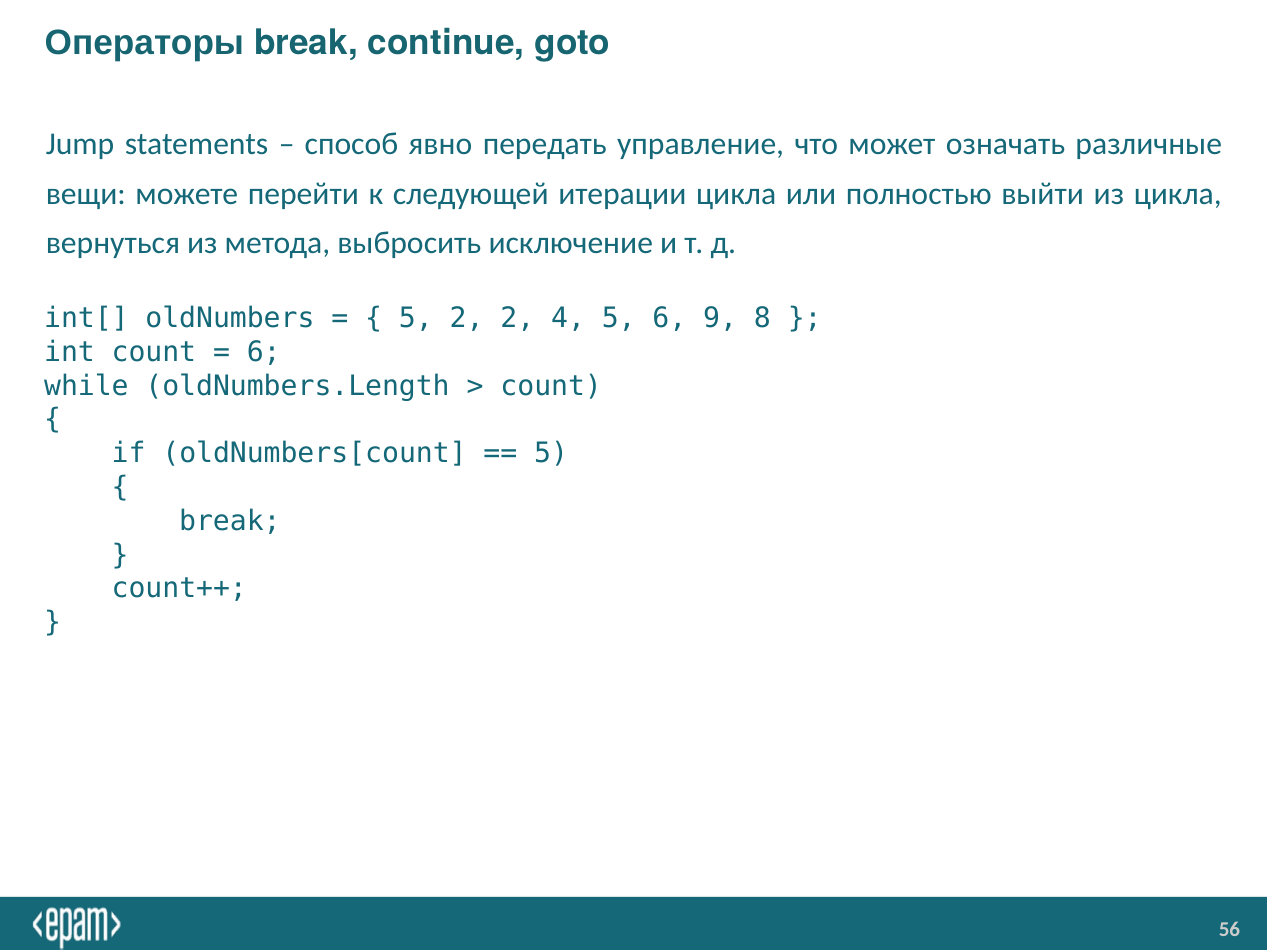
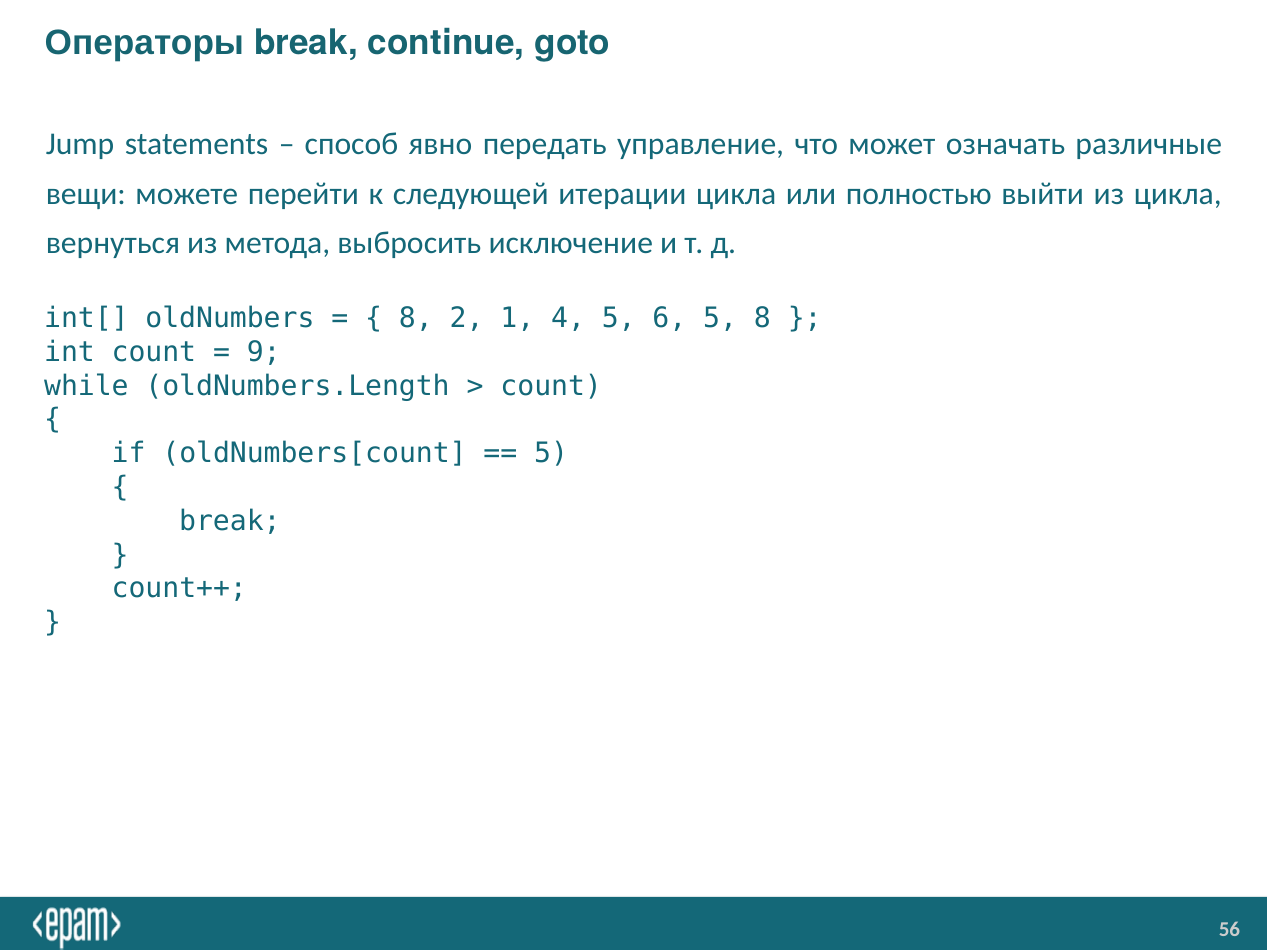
5 at (416, 318): 5 -> 8
2 2: 2 -> 1
6 9: 9 -> 5
6 at (264, 352): 6 -> 9
